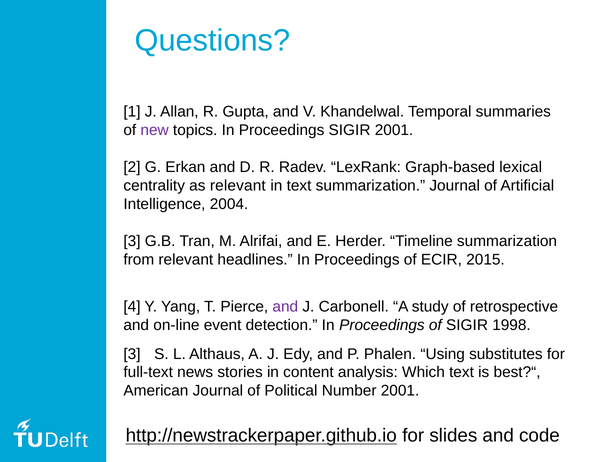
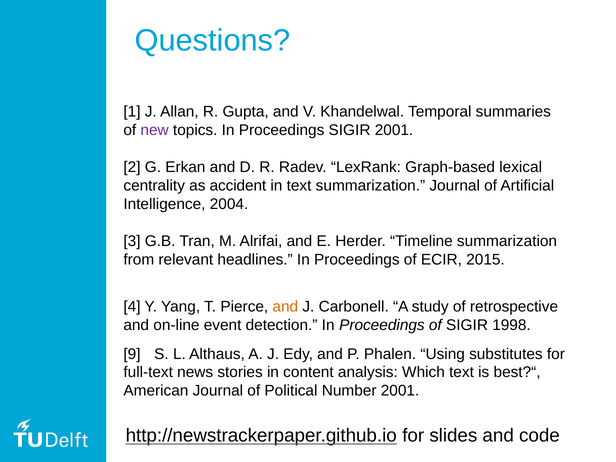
as relevant: relevant -> accident
and at (285, 307) colour: purple -> orange
3 at (132, 354): 3 -> 9
